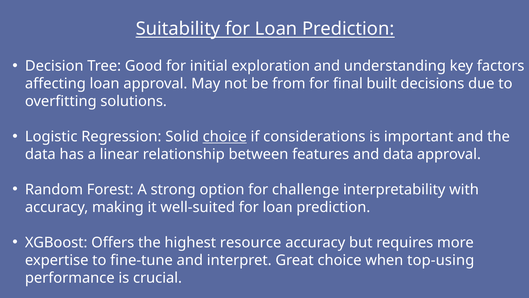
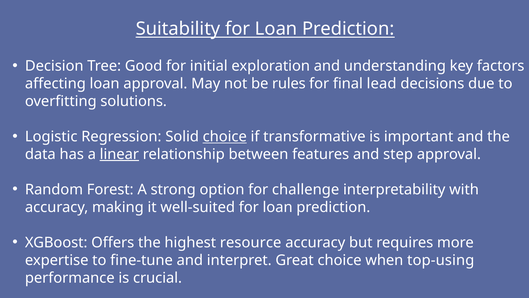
from: from -> rules
built: built -> lead
considerations: considerations -> transformative
linear underline: none -> present
and data: data -> step
